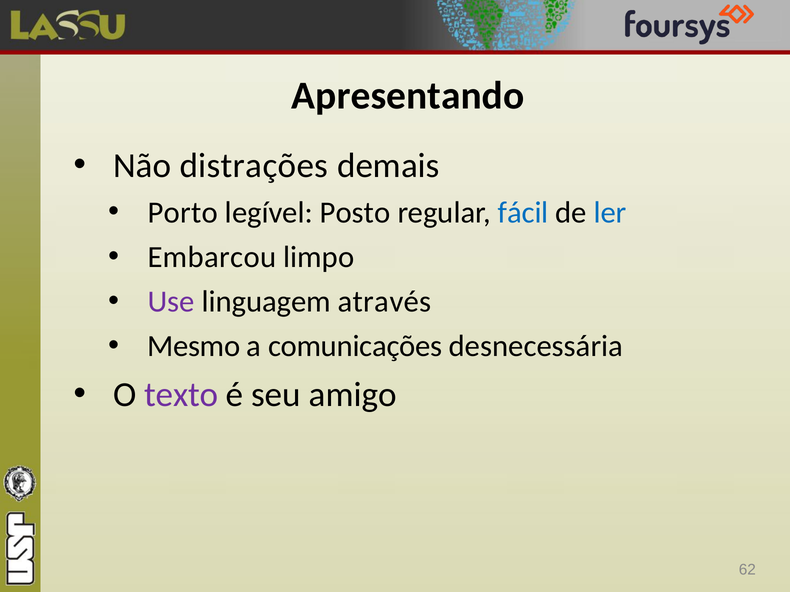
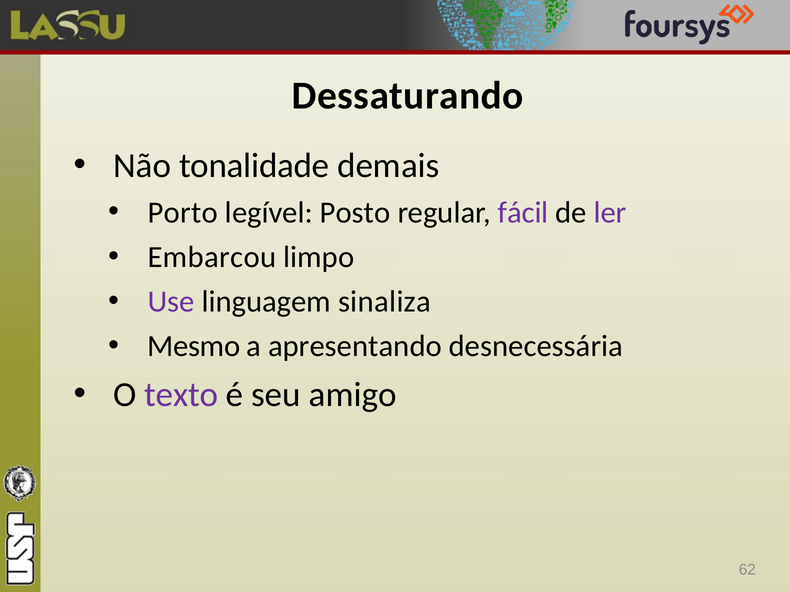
Apresentando: Apresentando -> Dessaturando
distrações: distrações -> tonalidade
fácil colour: blue -> purple
ler colour: blue -> purple
através: através -> sinaliza
comunicações: comunicações -> apresentando
